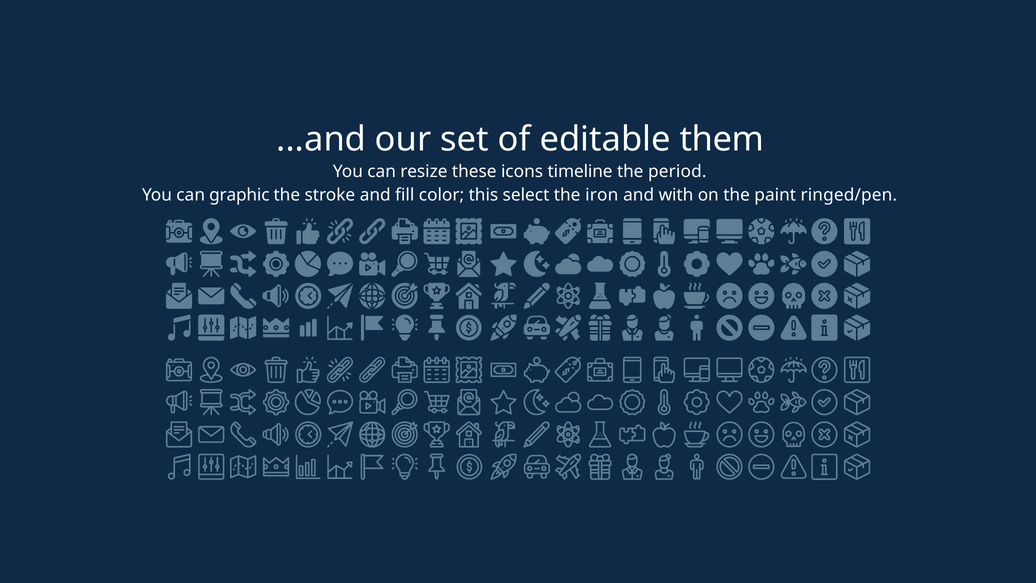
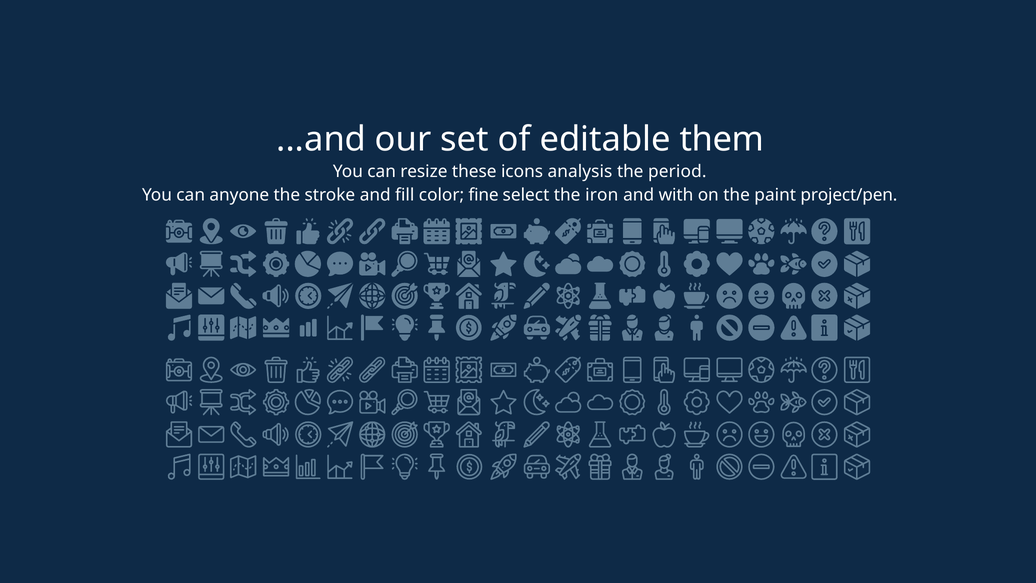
timeline: timeline -> analysis
graphic: graphic -> anyone
this: this -> fine
ringed/pen: ringed/pen -> project/pen
